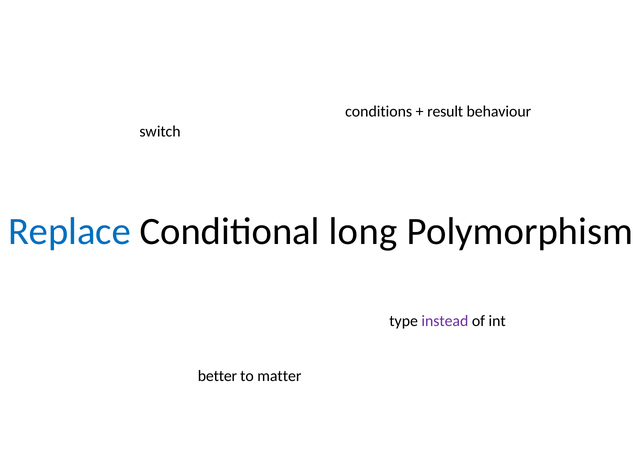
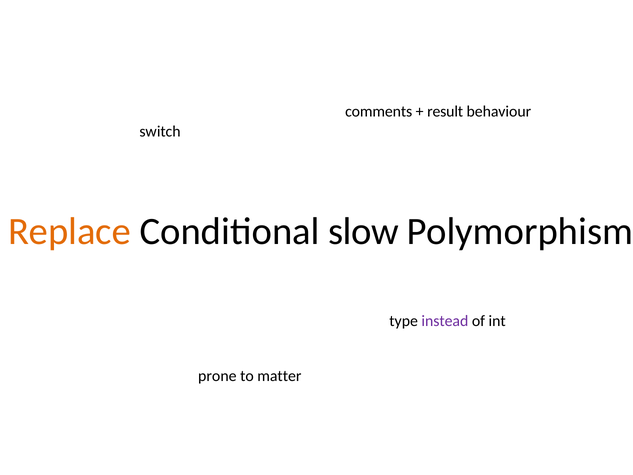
conditions: conditions -> comments
Replace colour: blue -> orange
long: long -> slow
better: better -> prone
